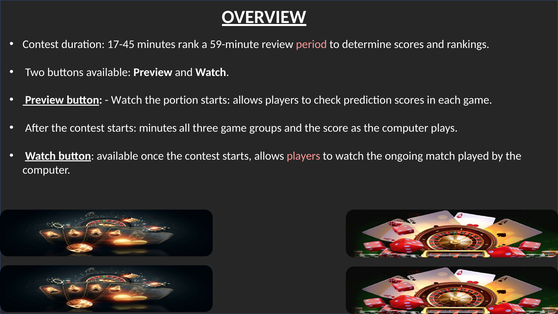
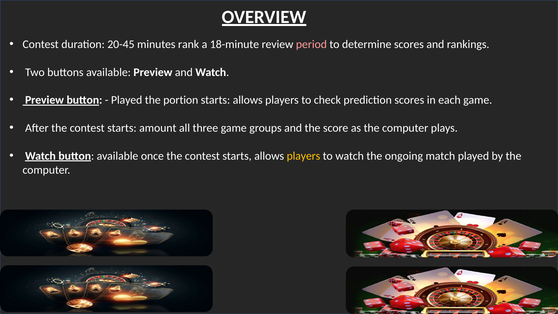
17-45: 17-45 -> 20-45
59-minute: 59-minute -> 18-minute
Watch at (127, 100): Watch -> Played
starts minutes: minutes -> amount
players at (303, 156) colour: pink -> yellow
